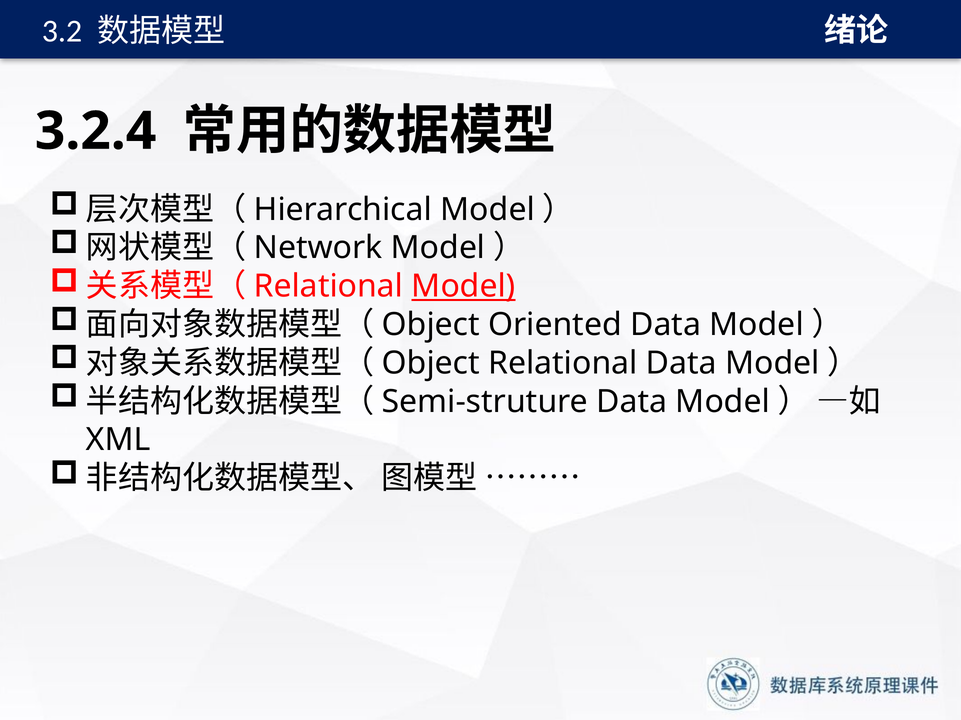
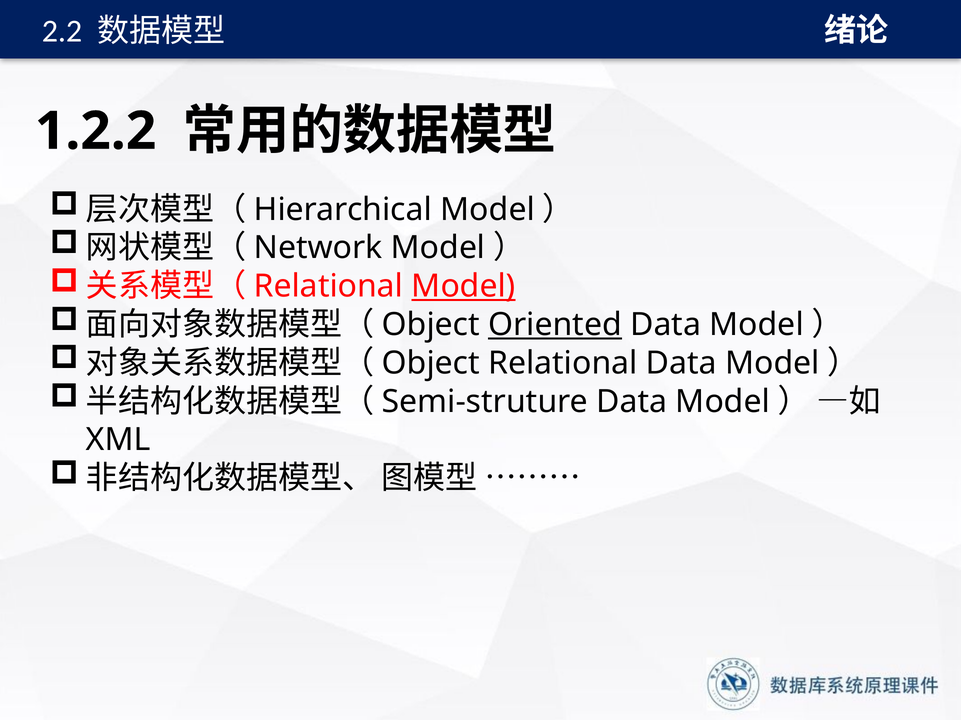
3.2: 3.2 -> 2.2
3.2.4: 3.2.4 -> 1.2.2
Oriented underline: none -> present
